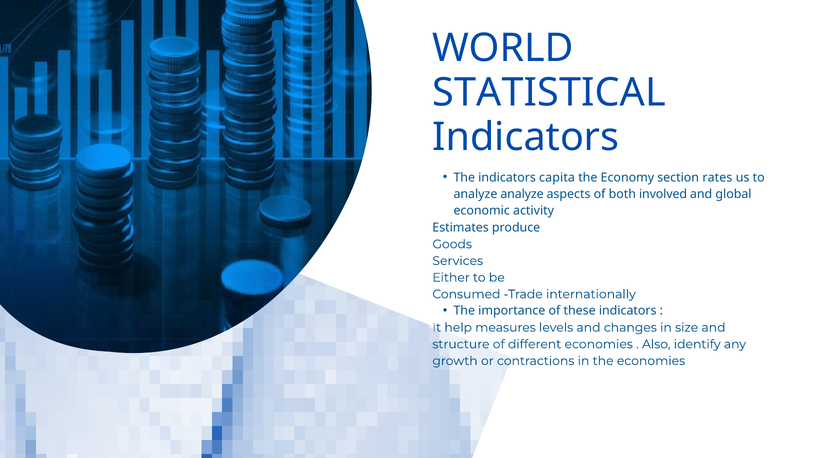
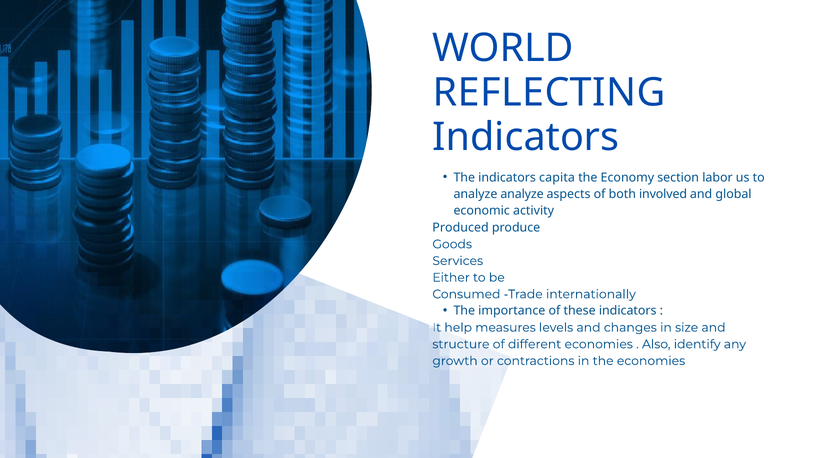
STATISTICAL: STATISTICAL -> REFLECTING
rates: rates -> labor
Estimates: Estimates -> Produced
